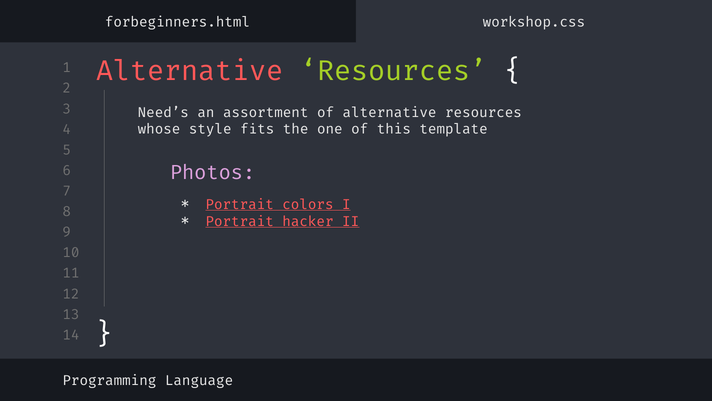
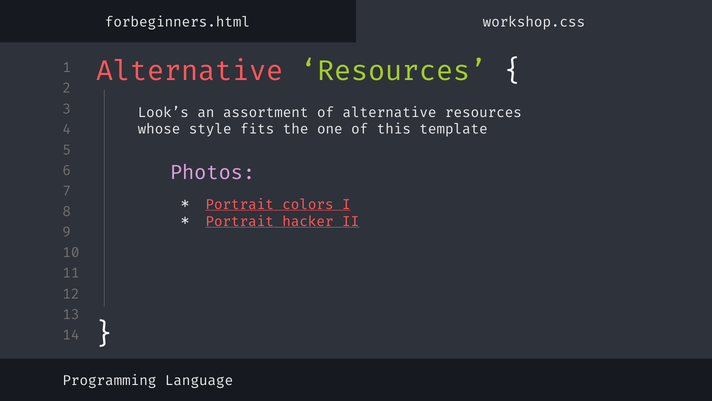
Need’s: Need’s -> Look’s
